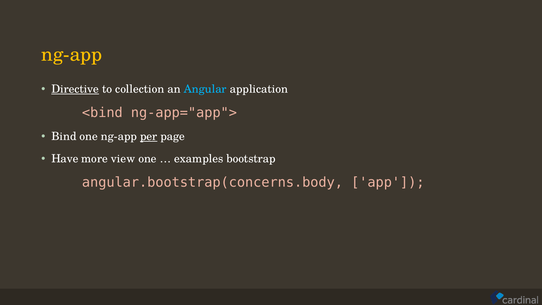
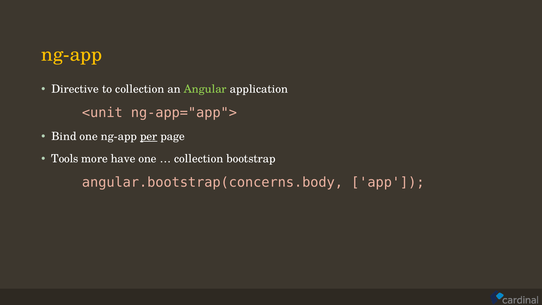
Directive underline: present -> none
Angular colour: light blue -> light green
<bind: <bind -> <unit
Have: Have -> Tools
view: view -> have
examples at (199, 159): examples -> collection
